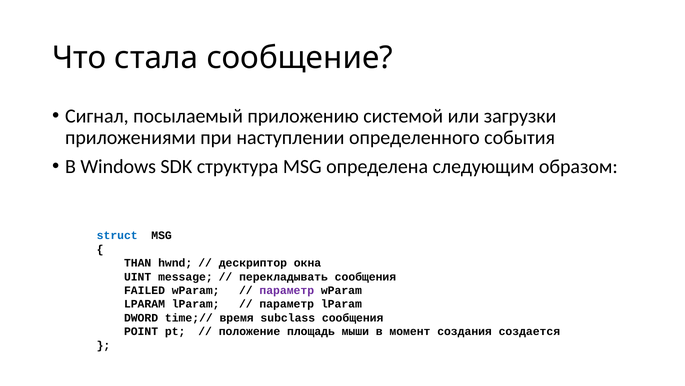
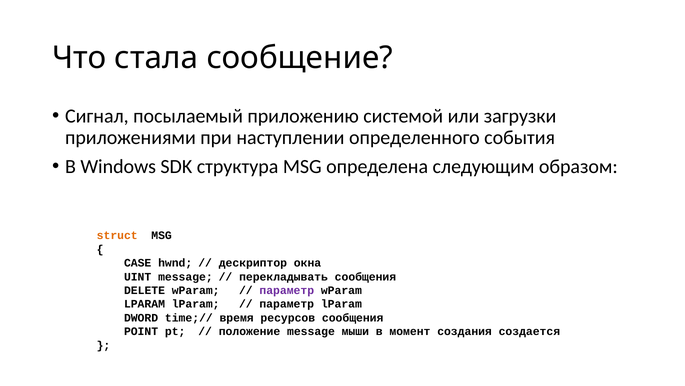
struct colour: blue -> orange
THAN: THAN -> CASE
FAILED: FAILED -> DELETE
subclass: subclass -> ресурсов
положение площадь: площадь -> message
